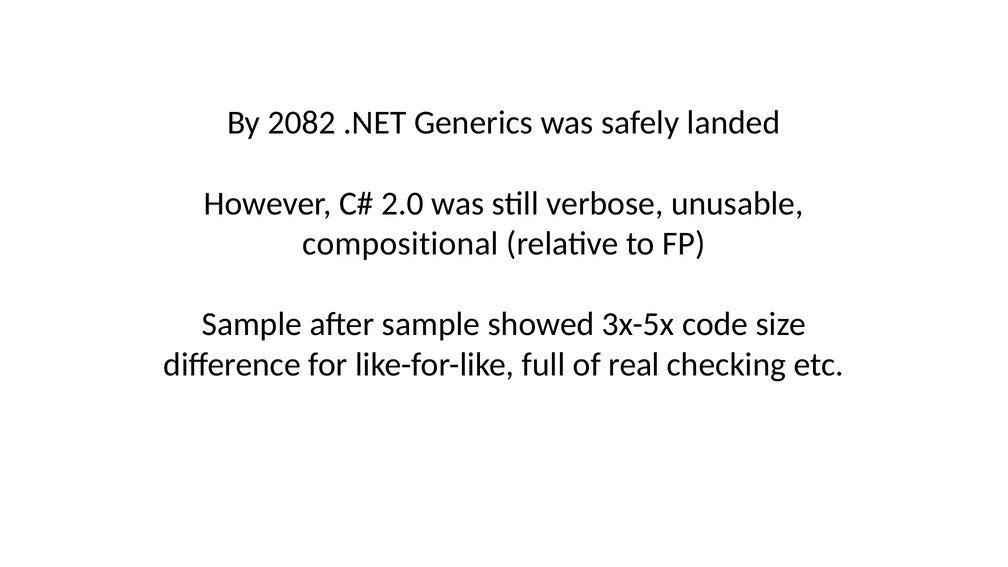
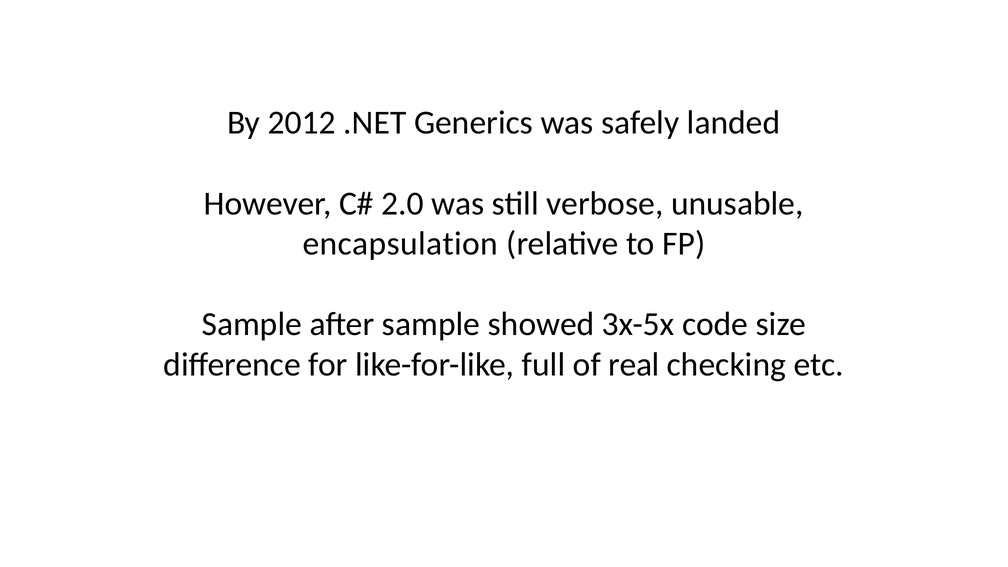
2082: 2082 -> 2012
compositional: compositional -> encapsulation
